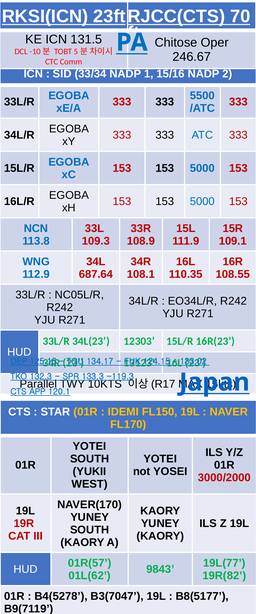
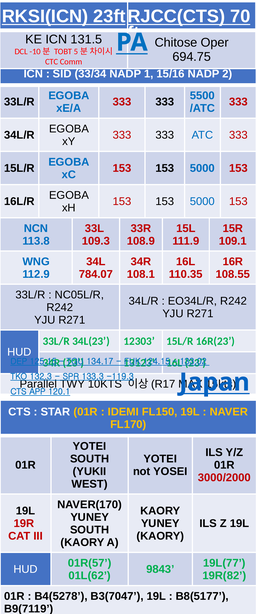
246.67: 246.67 -> 694.75
687.64: 687.64 -> 784.07
